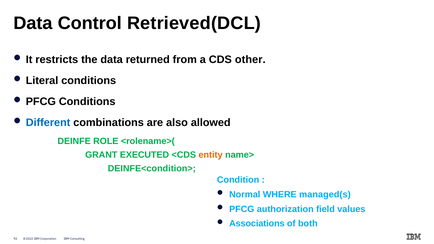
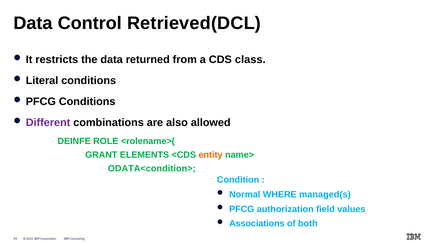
other: other -> class
Different colour: blue -> purple
EXECUTED: EXECUTED -> ELEMENTS
DEINFE<condition>: DEINFE<condition> -> ODATA<condition>
